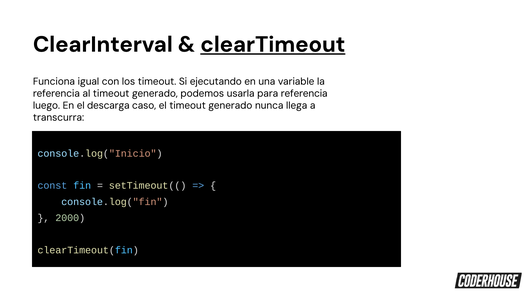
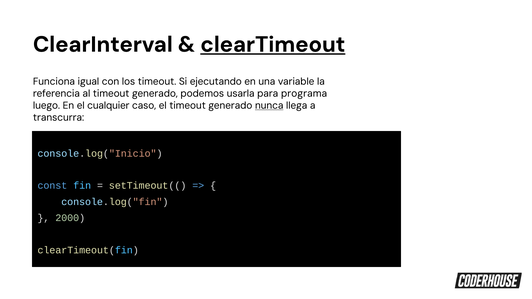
para referencia: referencia -> programa
descarga: descarga -> cualquier
nunca underline: none -> present
